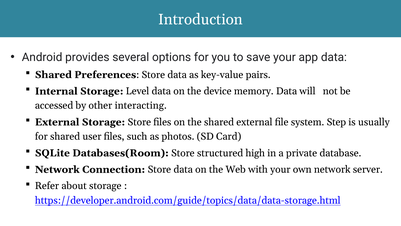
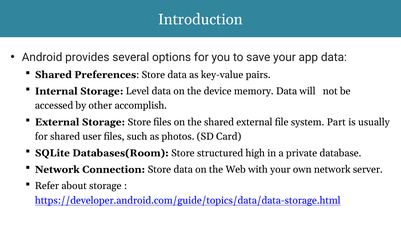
interacting: interacting -> accomplish
Step: Step -> Part
